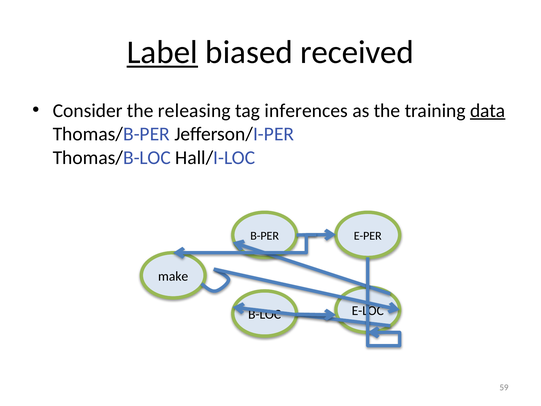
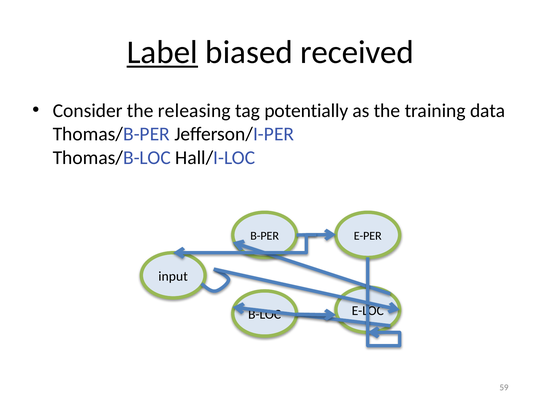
inferences: inferences -> potentially
data underline: present -> none
make: make -> input
